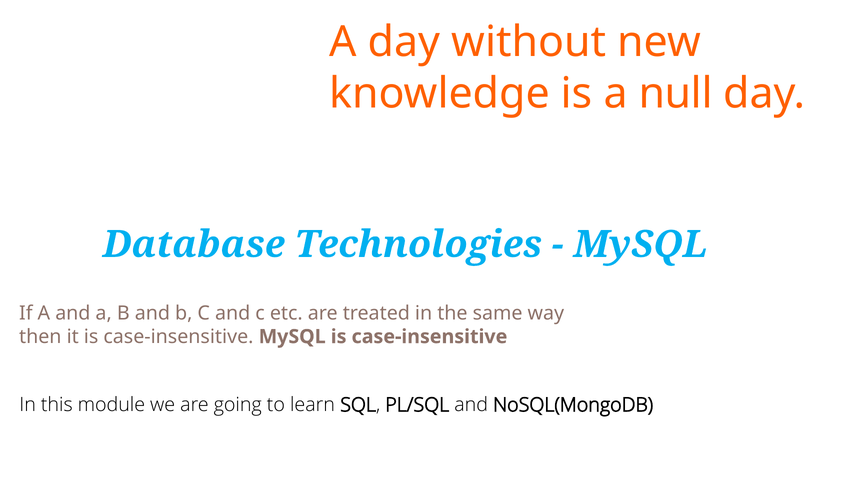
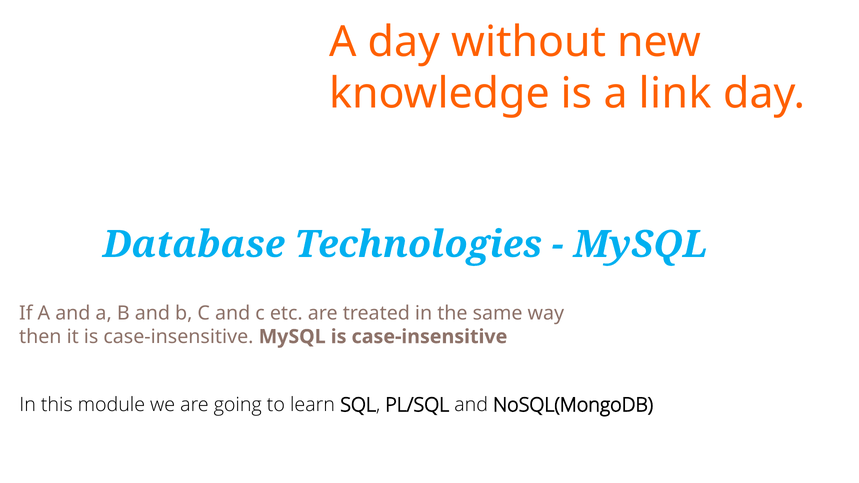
null: null -> link
